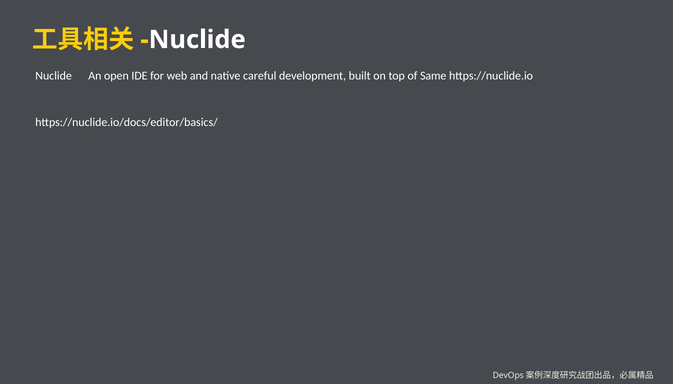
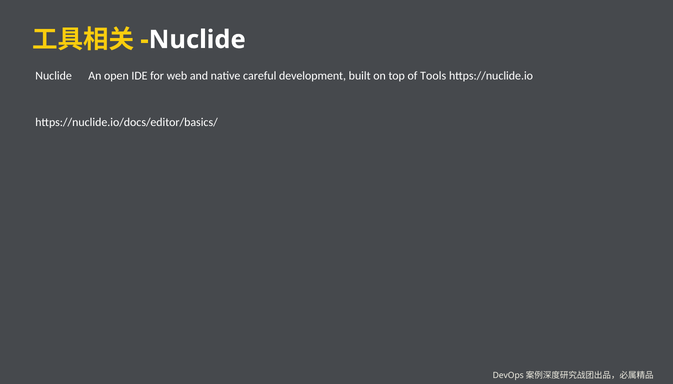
Same: Same -> Tools
